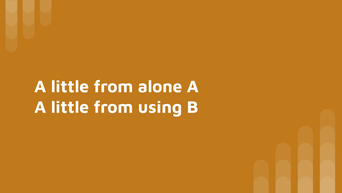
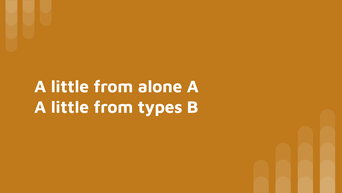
using: using -> types
